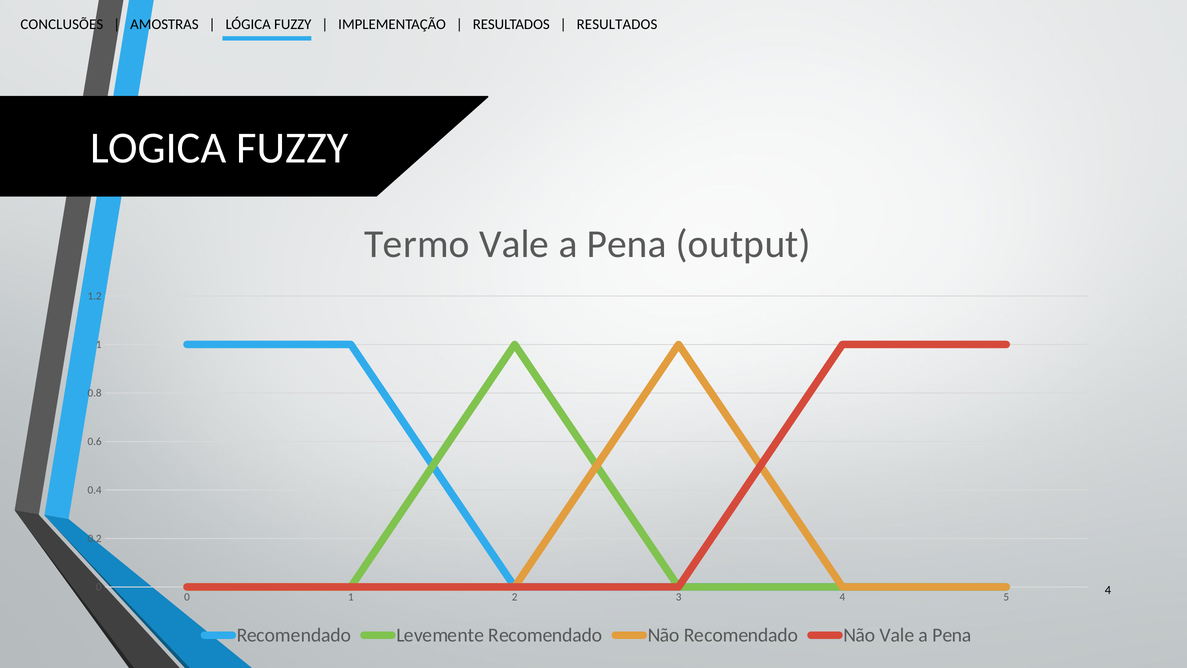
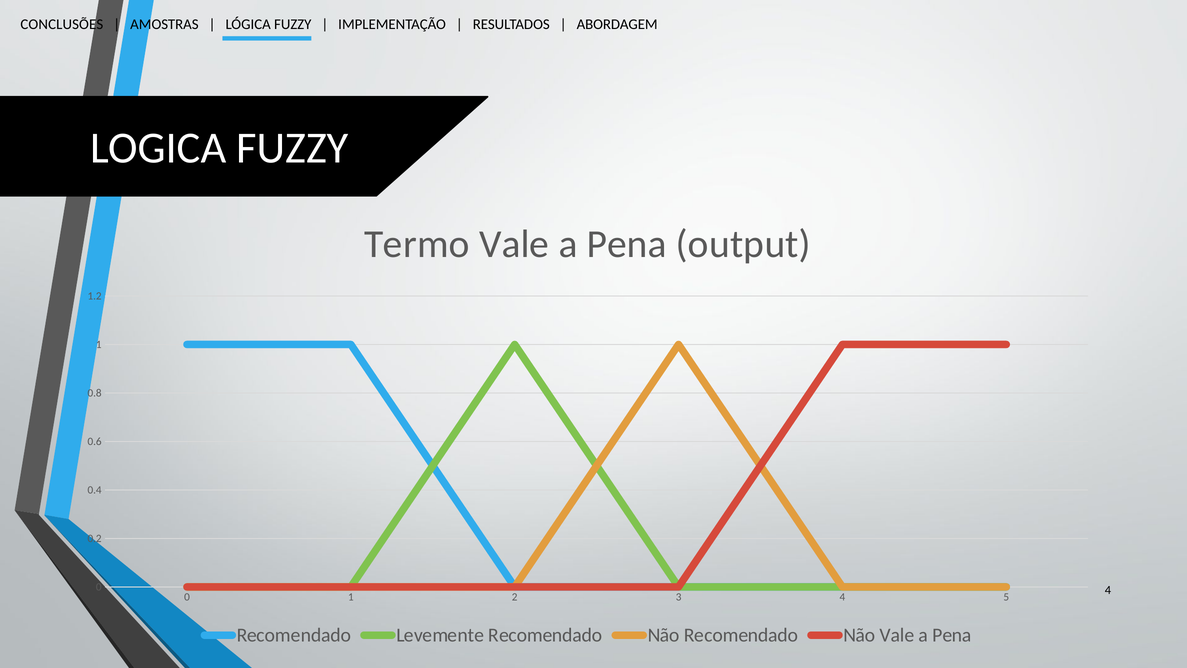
RESULTADOS at (617, 24): RESULTADOS -> ABORDAGEM
